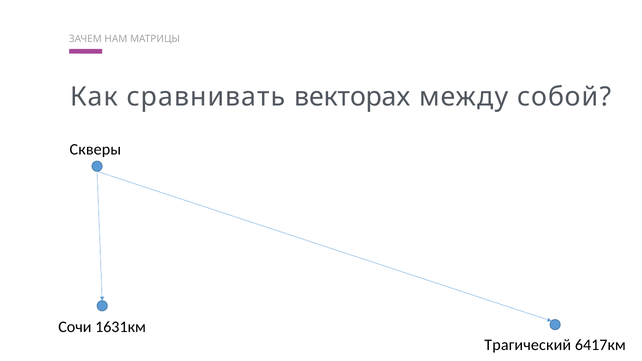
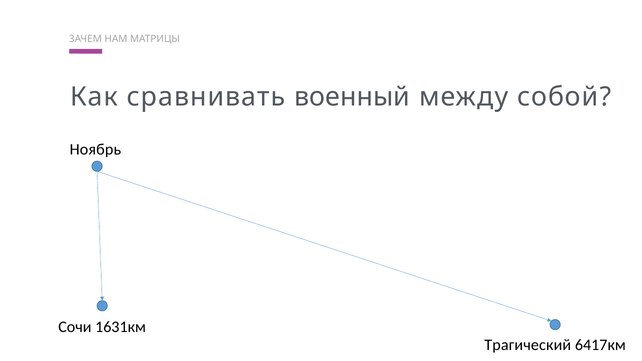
векторах: векторах -> военный
Скверы: Скверы -> Ноябрь
